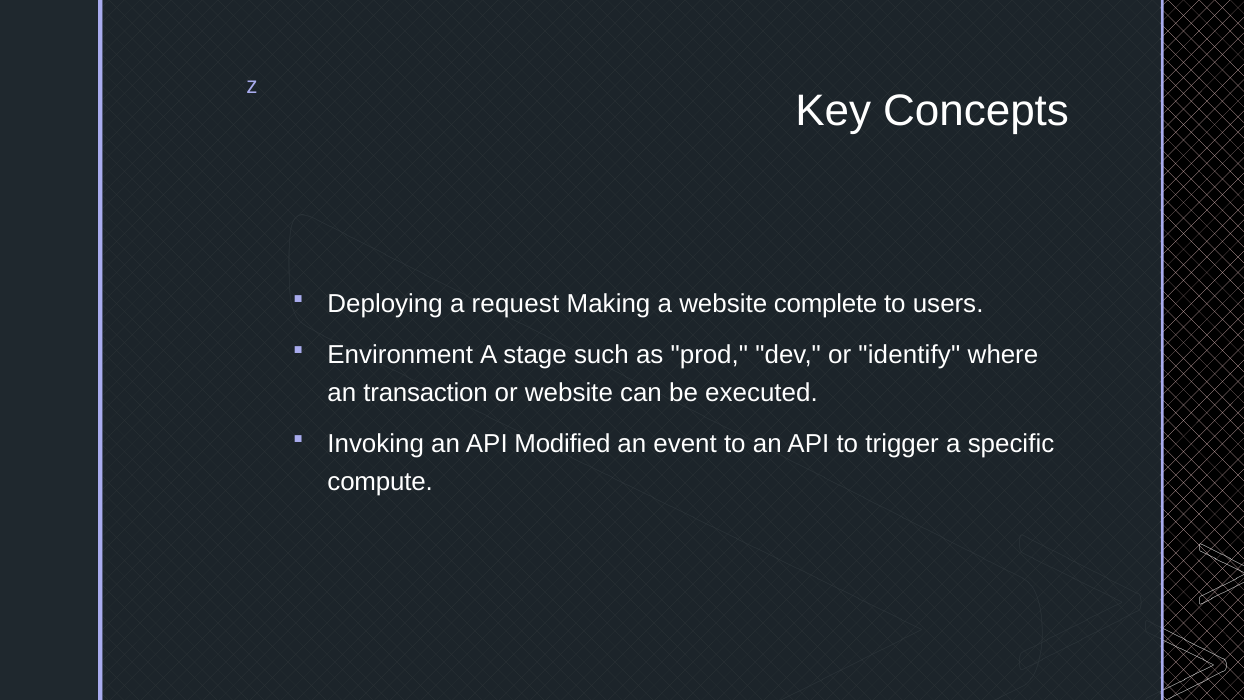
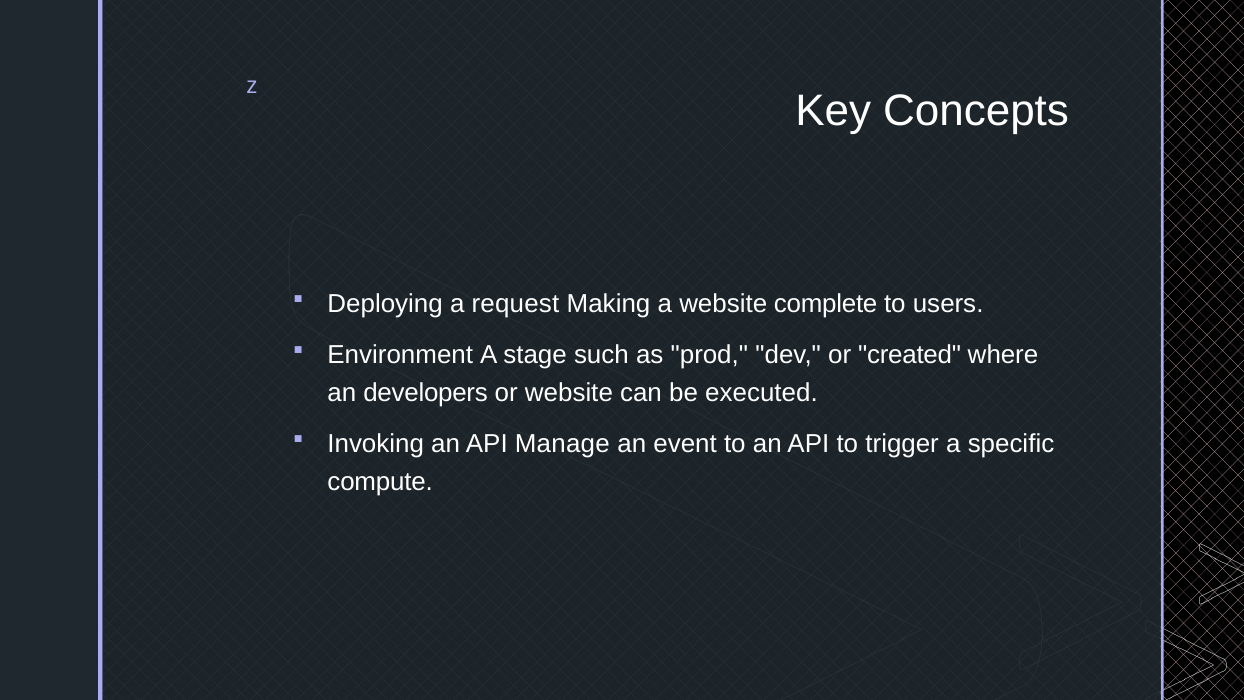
identify: identify -> created
transaction: transaction -> developers
Modified: Modified -> Manage
